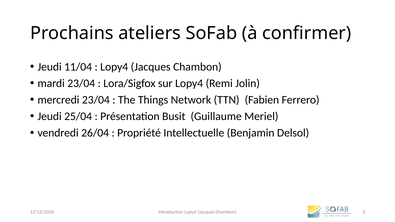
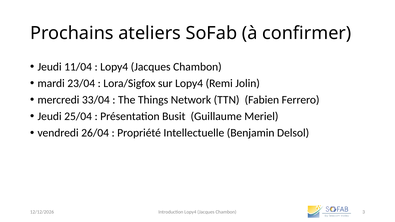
mercredi 23/04: 23/04 -> 33/04
